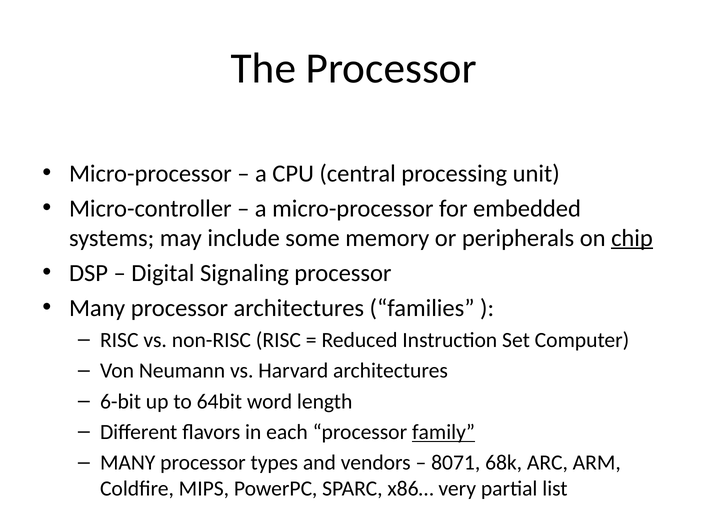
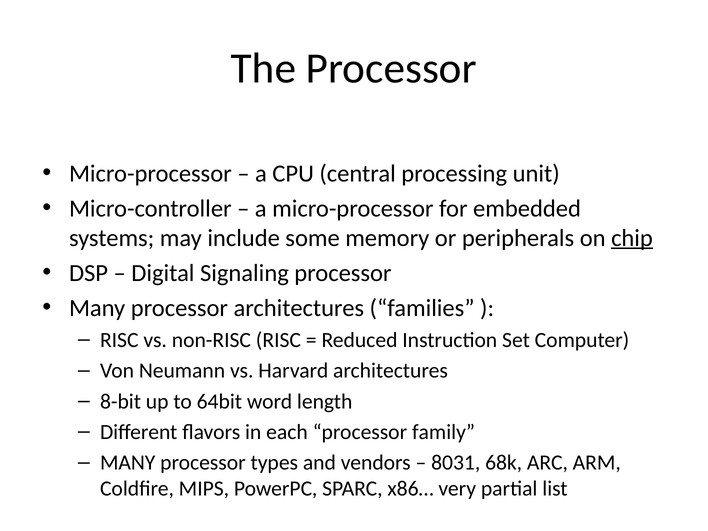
6-bit: 6-bit -> 8-bit
family underline: present -> none
8071: 8071 -> 8031
